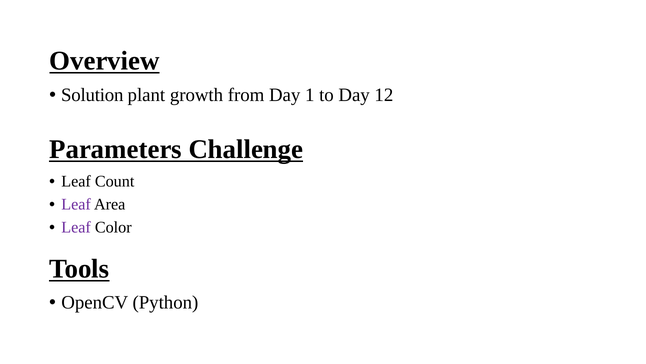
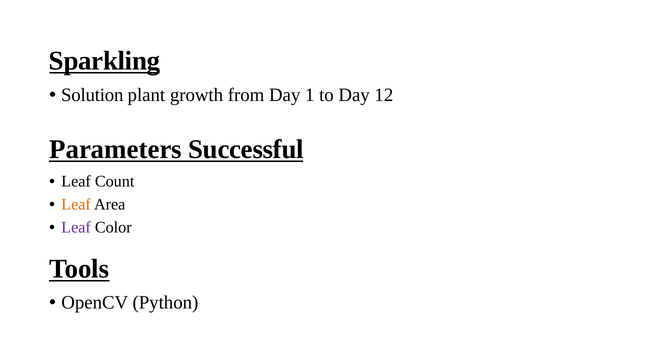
Overview: Overview -> Sparkling
Challenge: Challenge -> Successful
Leaf at (76, 204) colour: purple -> orange
